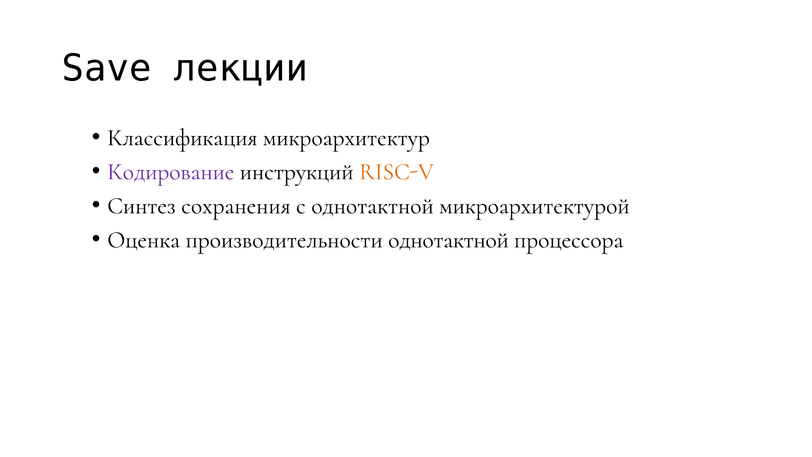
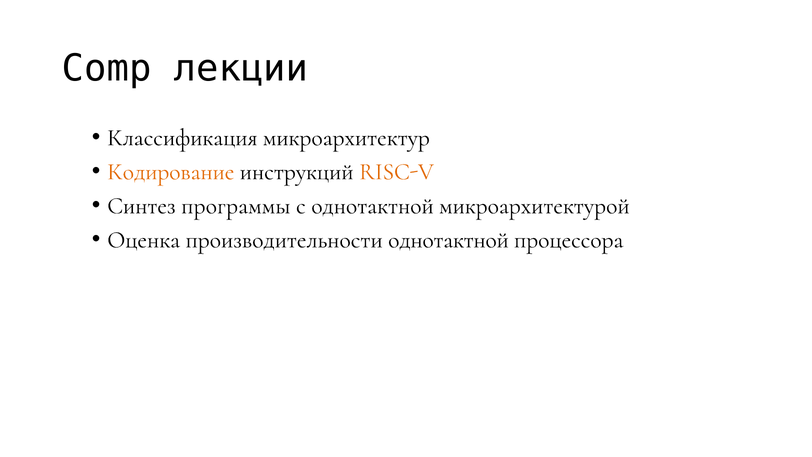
Save: Save -> Comp
Кодирование colour: purple -> orange
сохранения: сохранения -> программы
